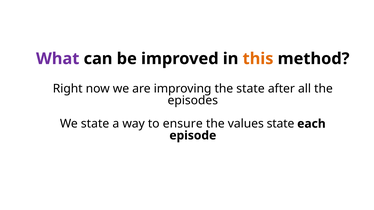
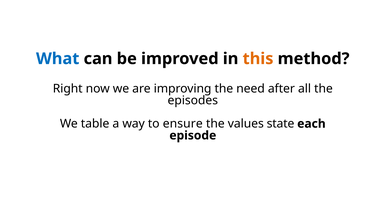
What colour: purple -> blue
the state: state -> need
We state: state -> table
